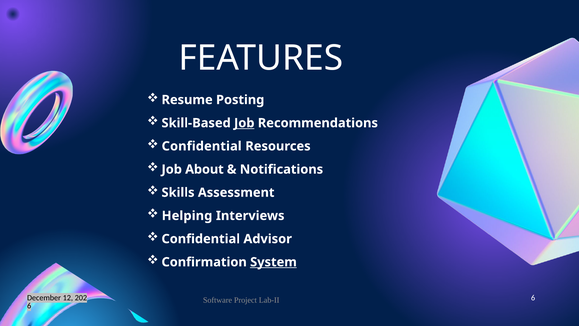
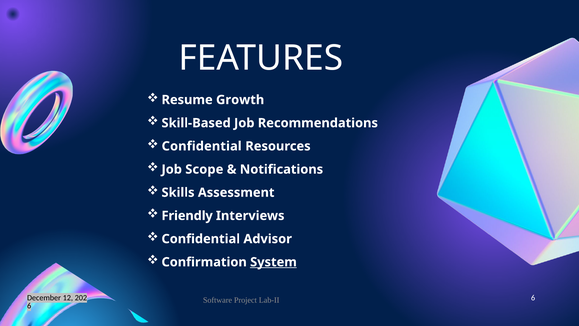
Posting: Posting -> Growth
Job at (244, 123) underline: present -> none
About: About -> Scope
Helping: Helping -> Friendly
